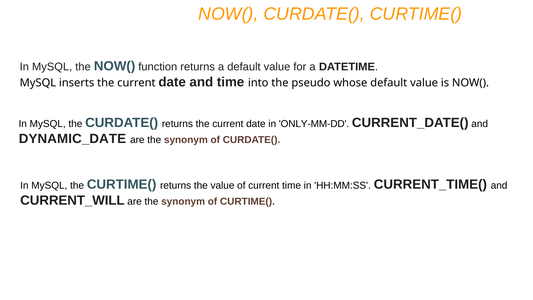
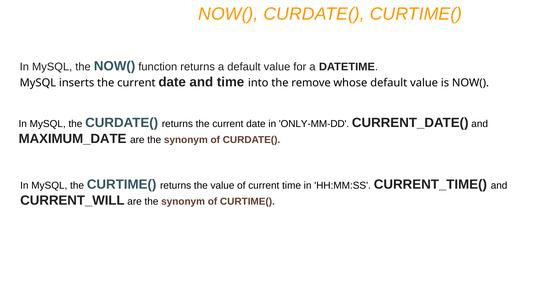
pseudo: pseudo -> remove
DYNAMIC_DATE: DYNAMIC_DATE -> MAXIMUM_DATE
